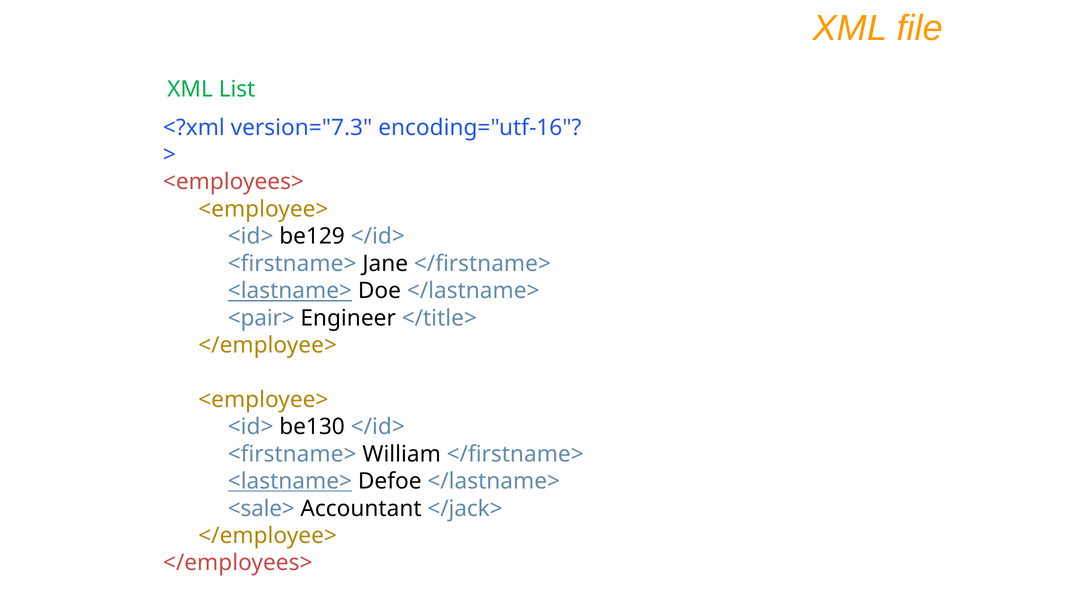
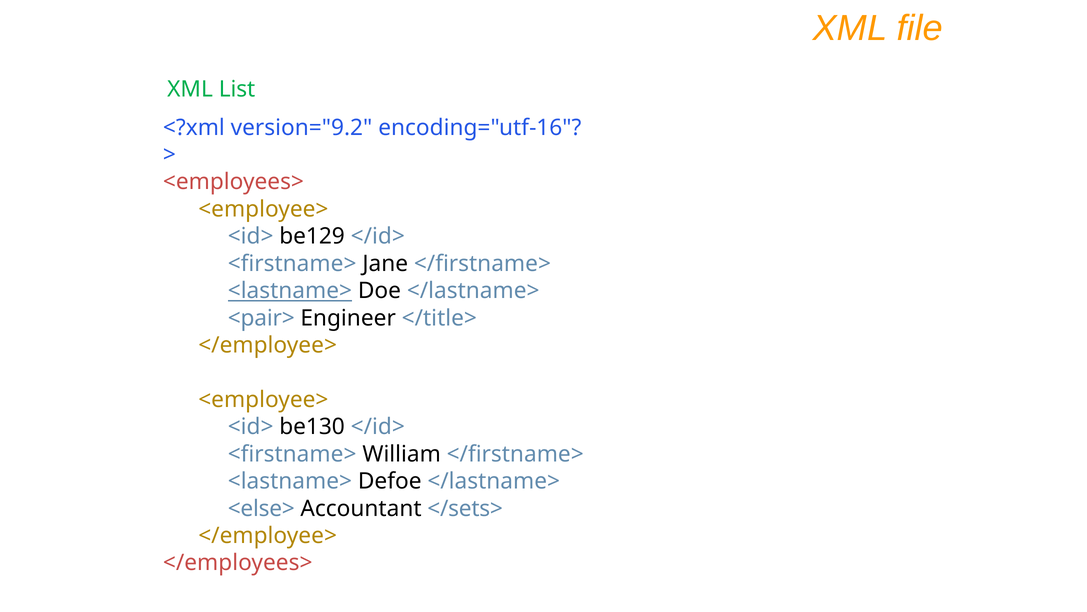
version="7.3: version="7.3 -> version="9.2
<lastname> at (290, 481) underline: present -> none
<sale>: <sale> -> <else>
</jack>: </jack> -> </sets>
